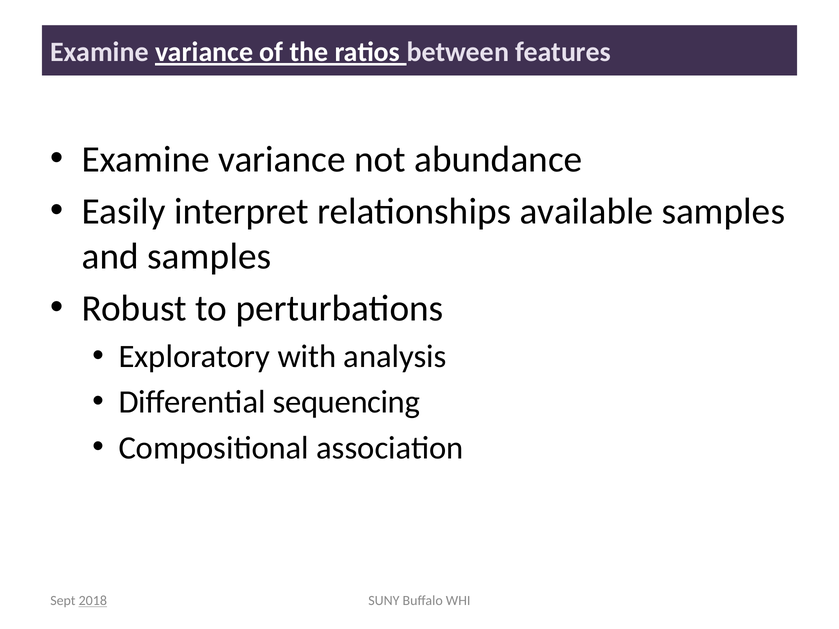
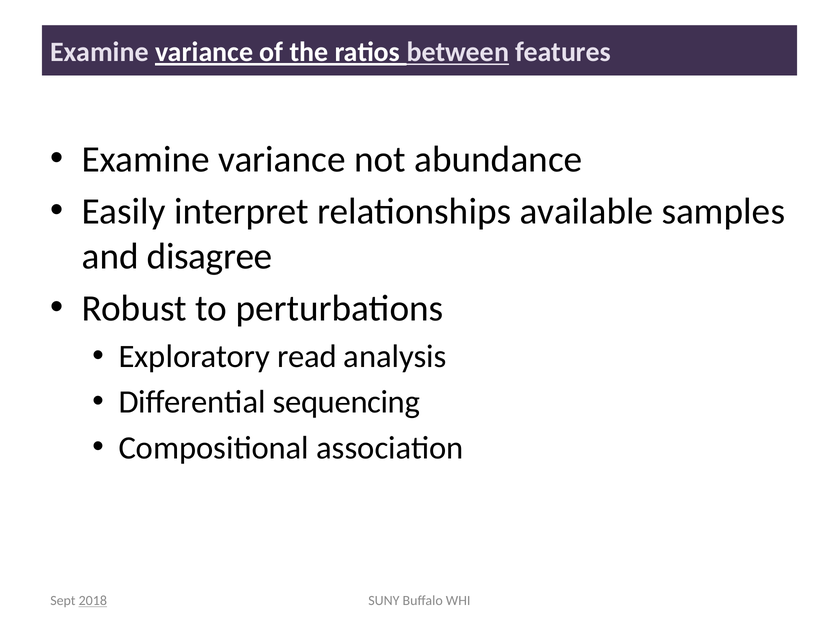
between underline: none -> present
and samples: samples -> disagree
with: with -> read
